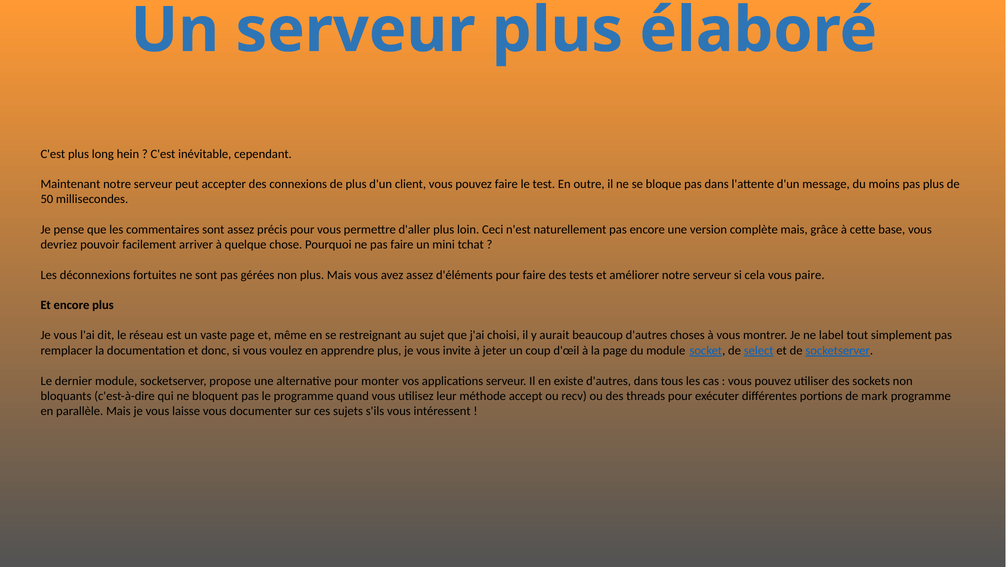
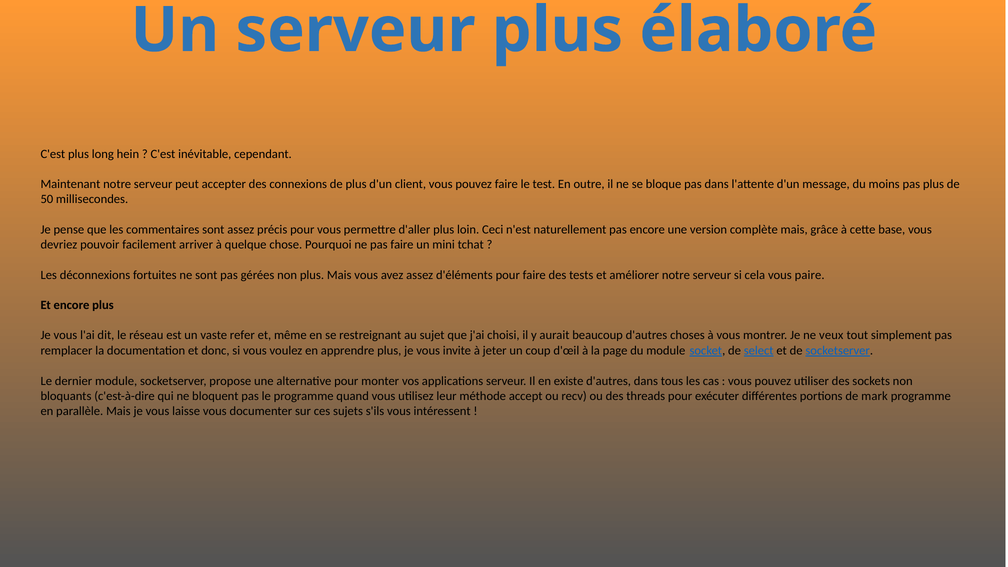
vaste page: page -> refer
label: label -> veux
